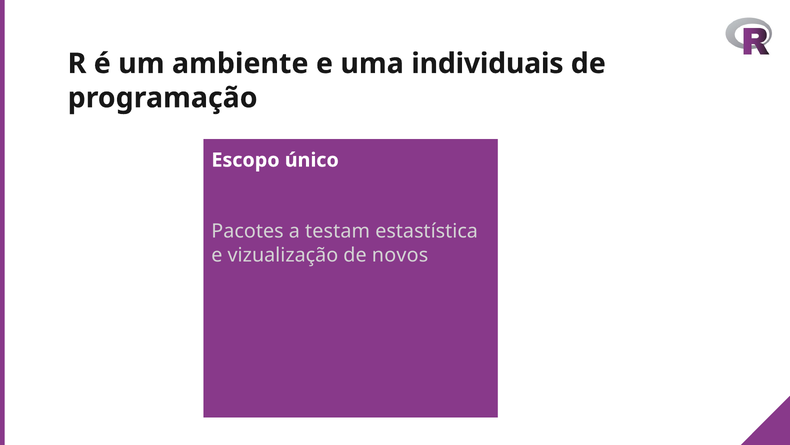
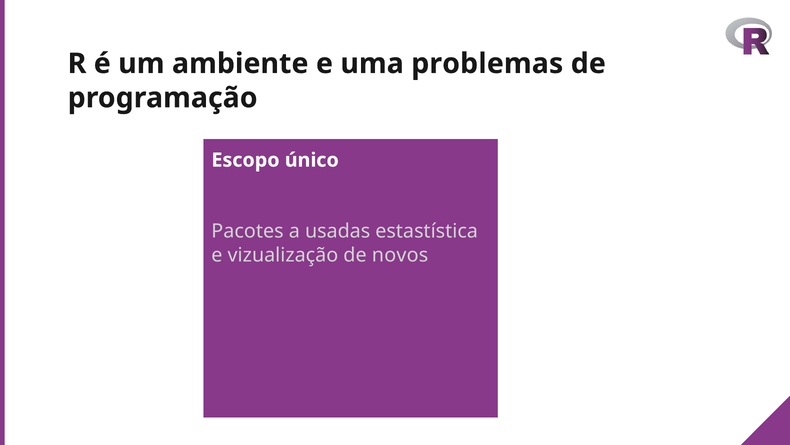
individuais: individuais -> problemas
testam: testam -> usadas
